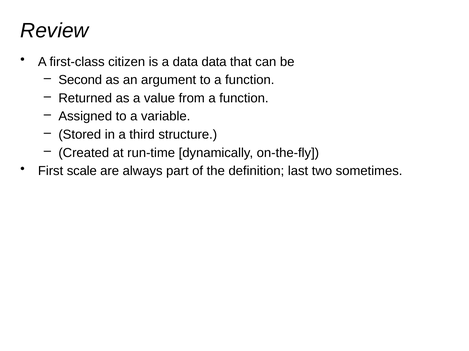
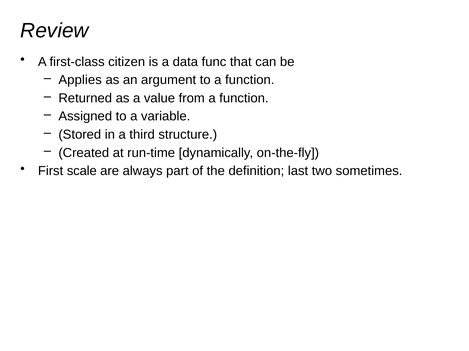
data data: data -> func
Second: Second -> Applies
